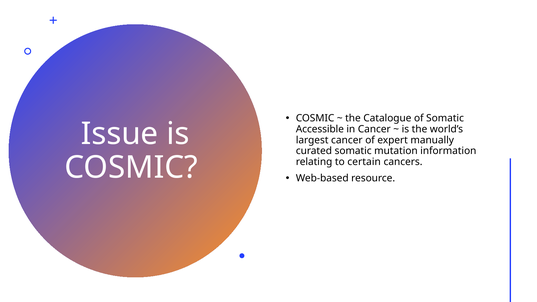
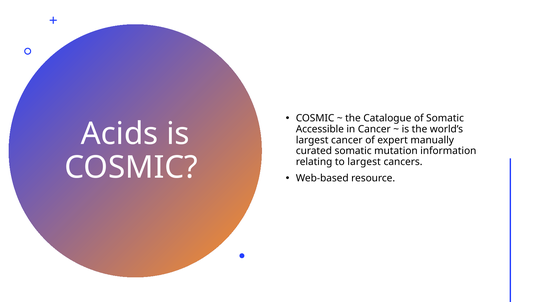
Issue: Issue -> Acids
to certain: certain -> largest
